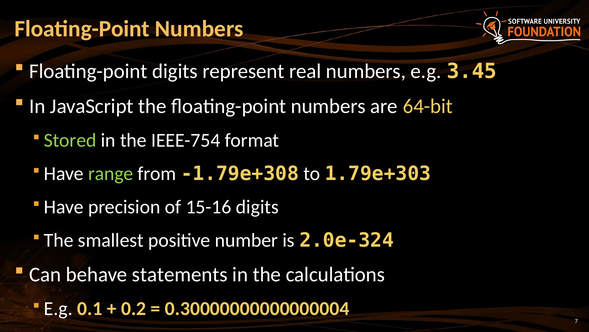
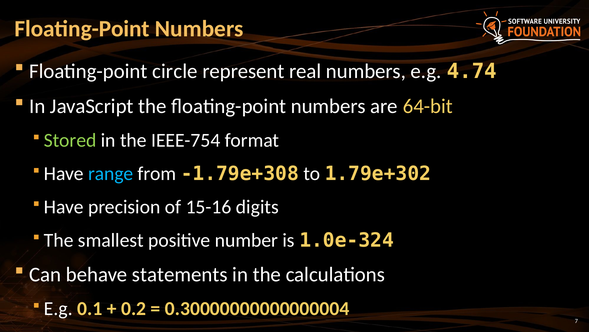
Floating-point digits: digits -> circle
3.45: 3.45 -> 4.74
range colour: light green -> light blue
1.79e+303: 1.79e+303 -> 1.79e+302
2.0e-324: 2.0e-324 -> 1.0e-324
